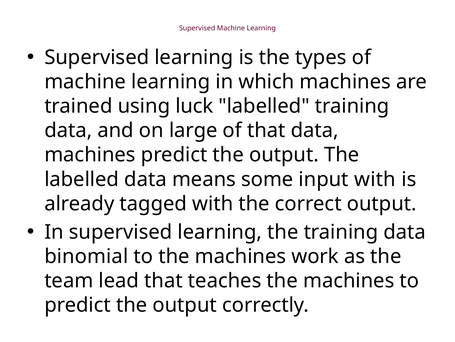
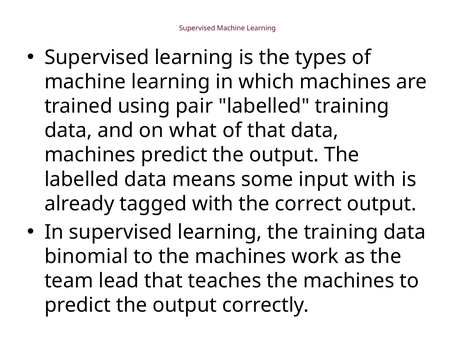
luck: luck -> pair
large: large -> what
